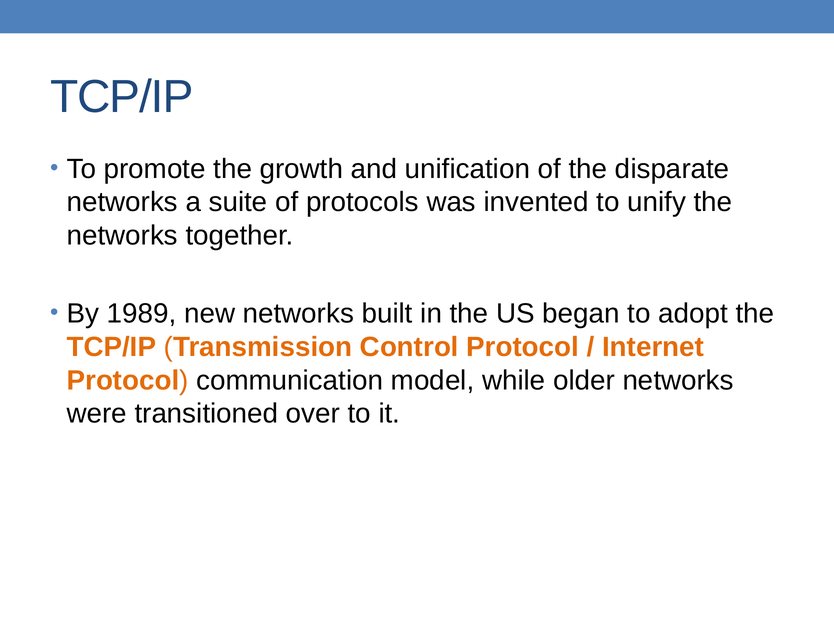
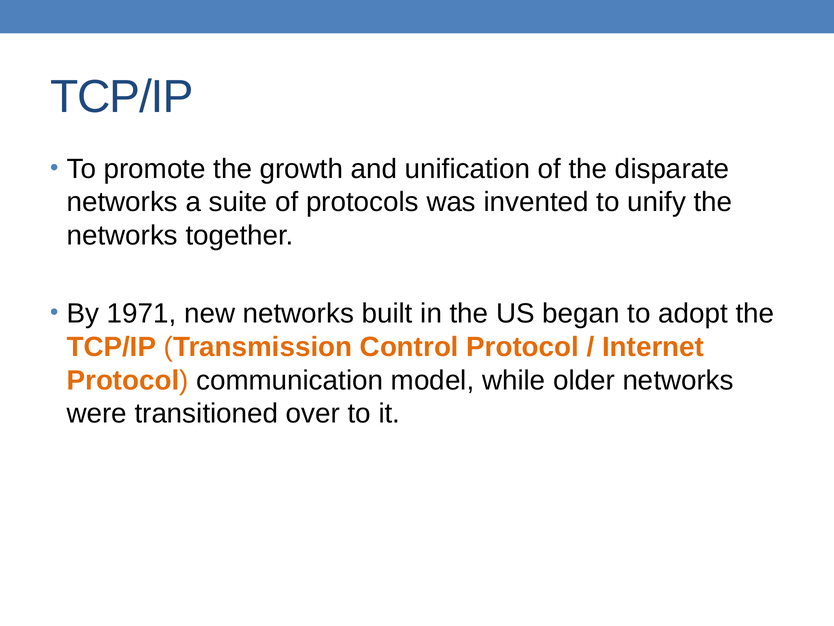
1989: 1989 -> 1971
